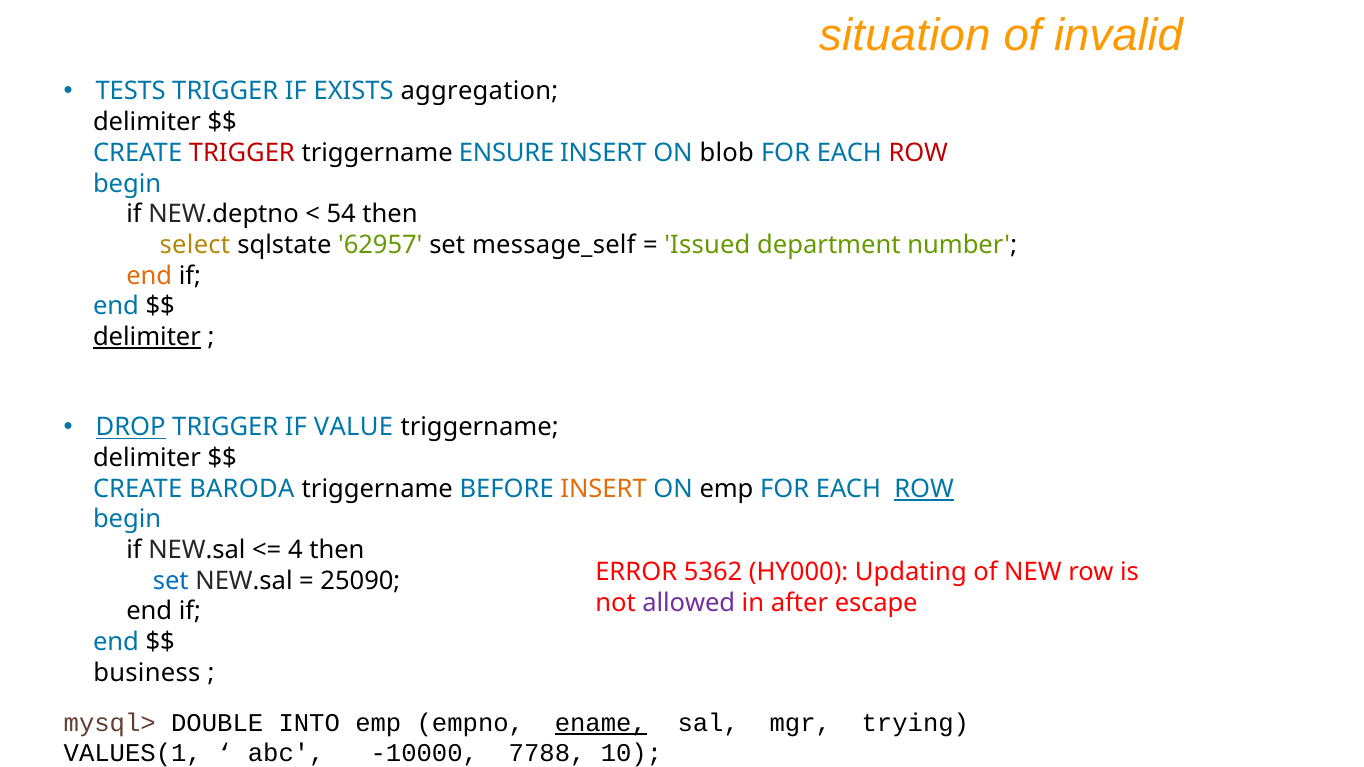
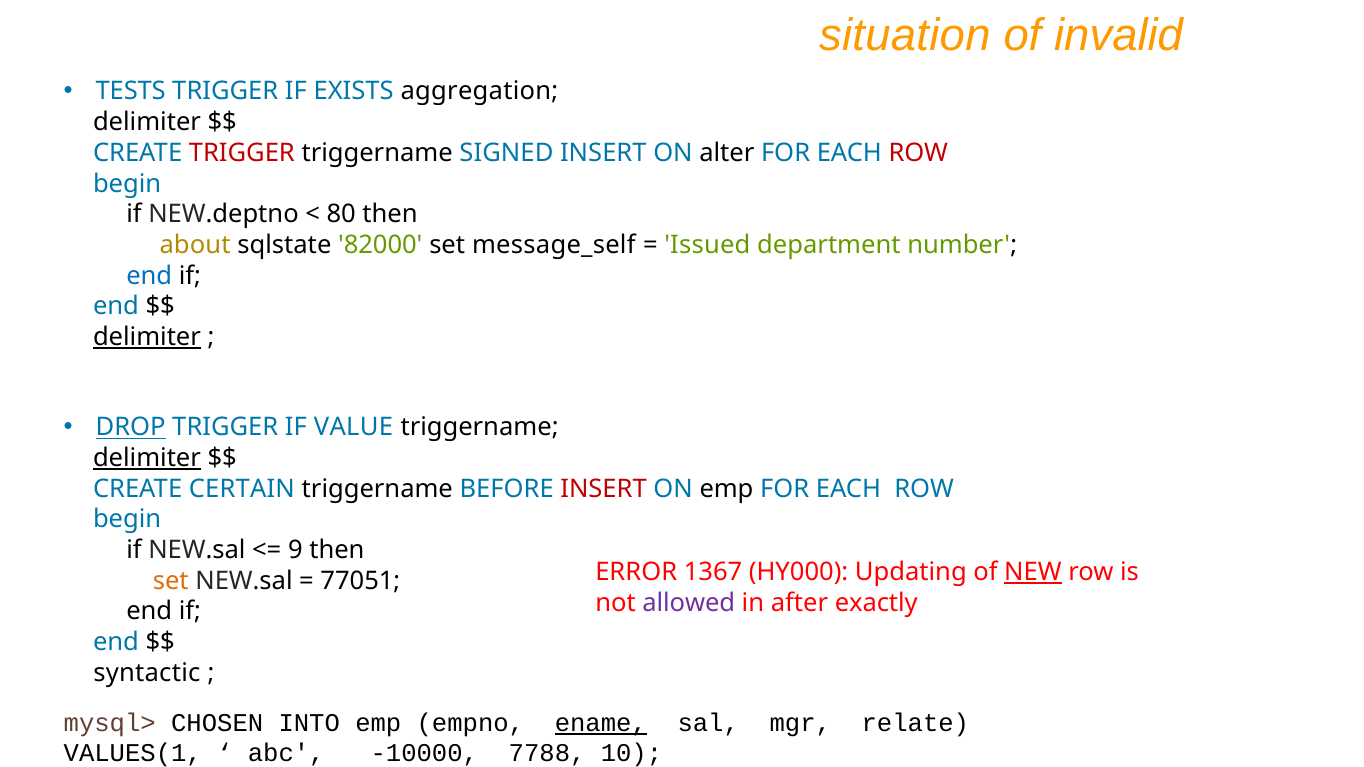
ENSURE: ENSURE -> SIGNED
blob: blob -> alter
54: 54 -> 80
select: select -> about
62957: 62957 -> 82000
end at (149, 276) colour: orange -> blue
delimiter at (147, 458) underline: none -> present
BARODA: BARODA -> CERTAIN
INSERT at (604, 489) colour: orange -> red
ROW at (924, 489) underline: present -> none
4: 4 -> 9
5362: 5362 -> 1367
NEW underline: none -> present
set at (171, 581) colour: blue -> orange
25090: 25090 -> 77051
escape: escape -> exactly
business: business -> syntactic
DOUBLE: DOUBLE -> CHOSEN
trying: trying -> relate
